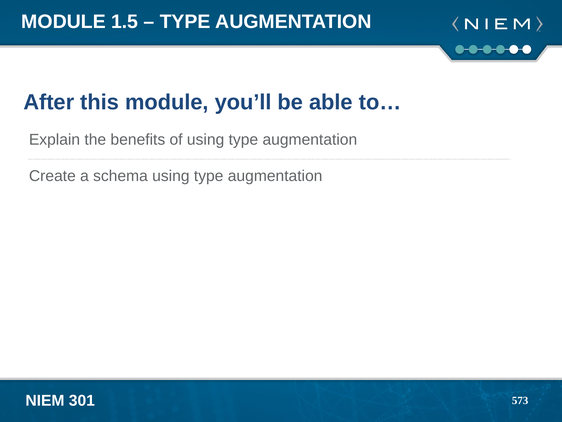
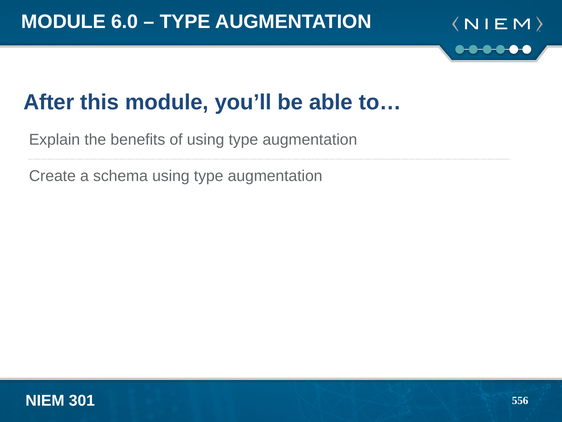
1.5: 1.5 -> 6.0
573: 573 -> 556
